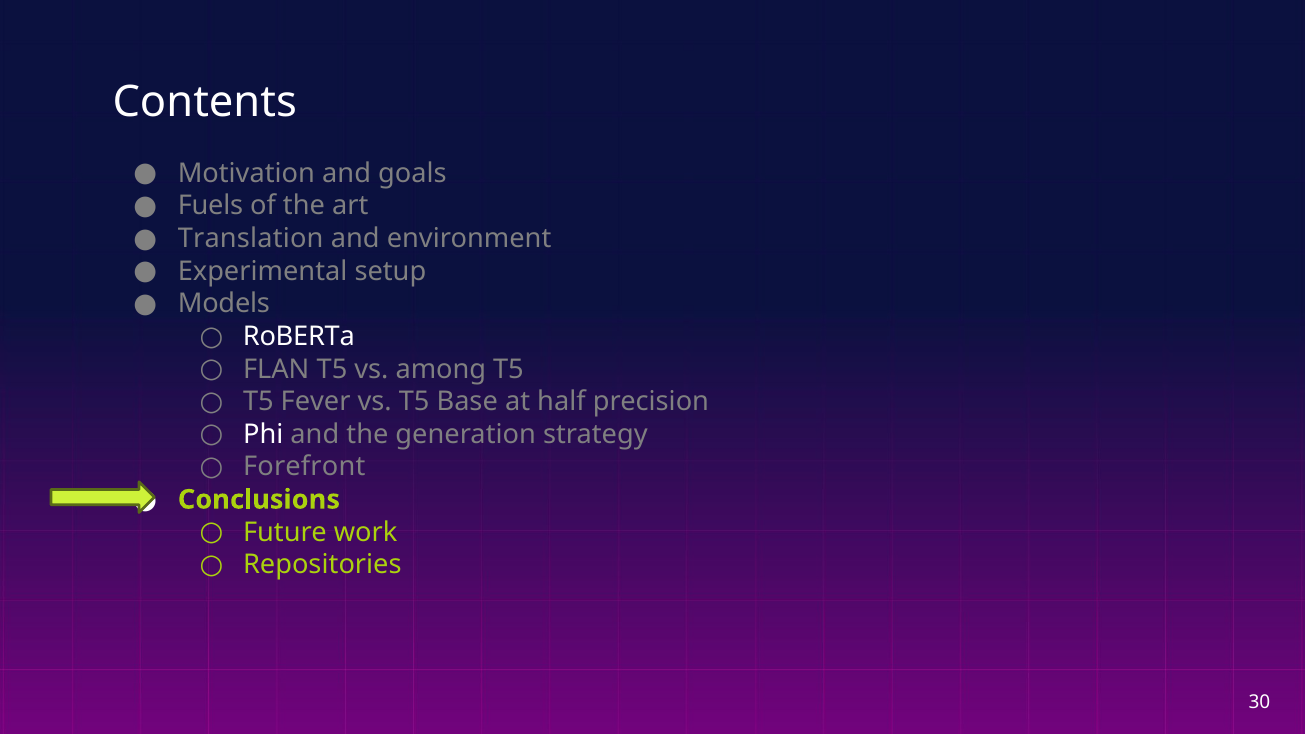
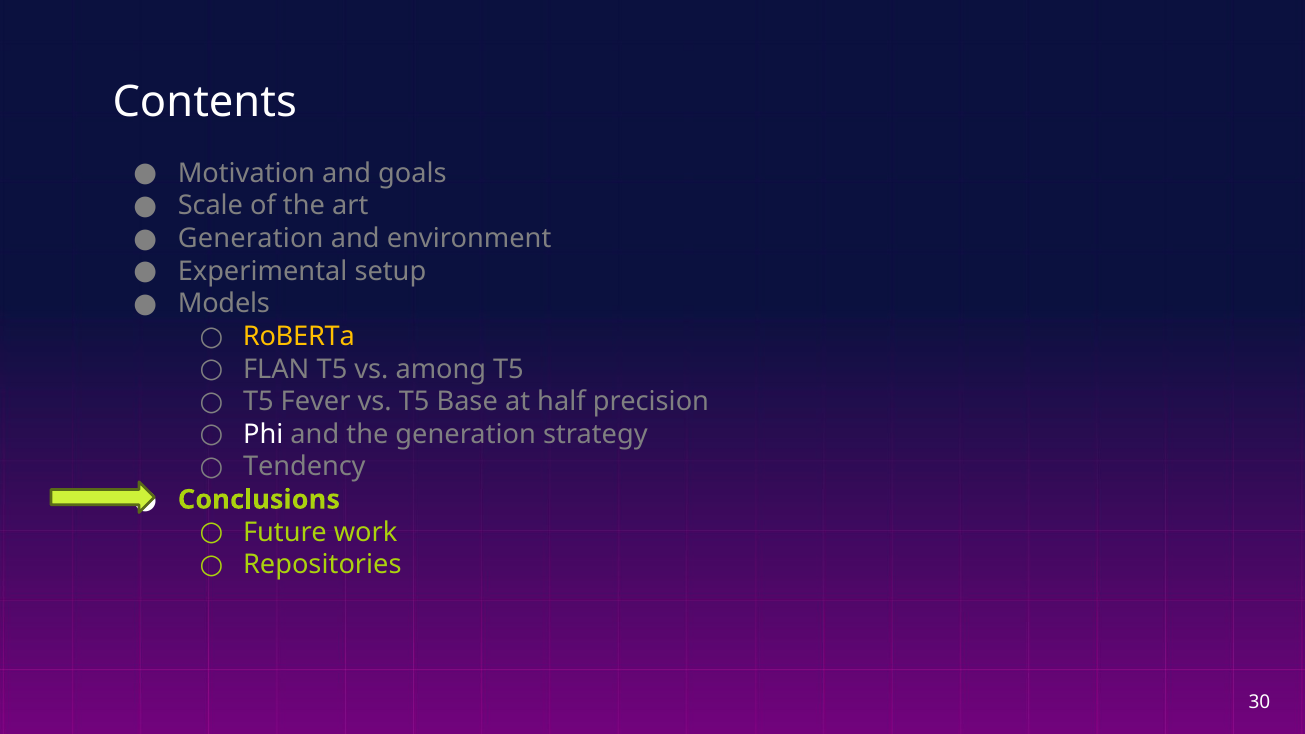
Fuels: Fuels -> Scale
Translation at (251, 239): Translation -> Generation
RoBERTa colour: white -> yellow
Forefront: Forefront -> Tendency
